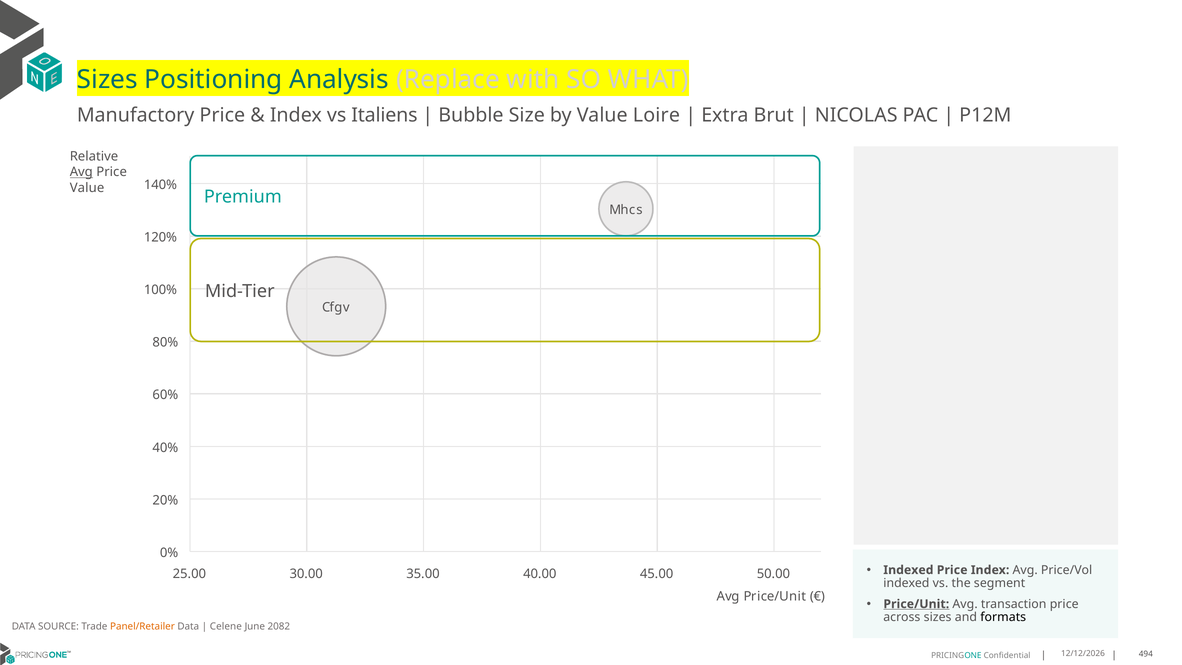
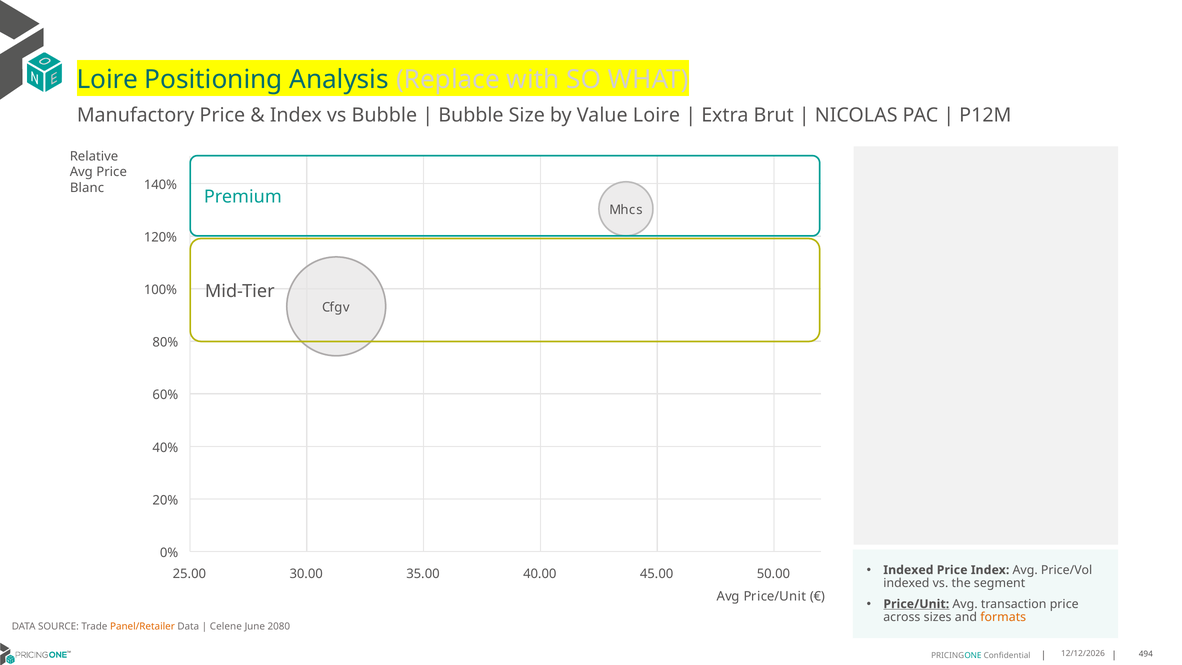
Sizes at (107, 79): Sizes -> Loire
vs Italiens: Italiens -> Bubble
Avg at (81, 172) underline: present -> none
Value at (87, 188): Value -> Blanc
formats colour: black -> orange
2082: 2082 -> 2080
